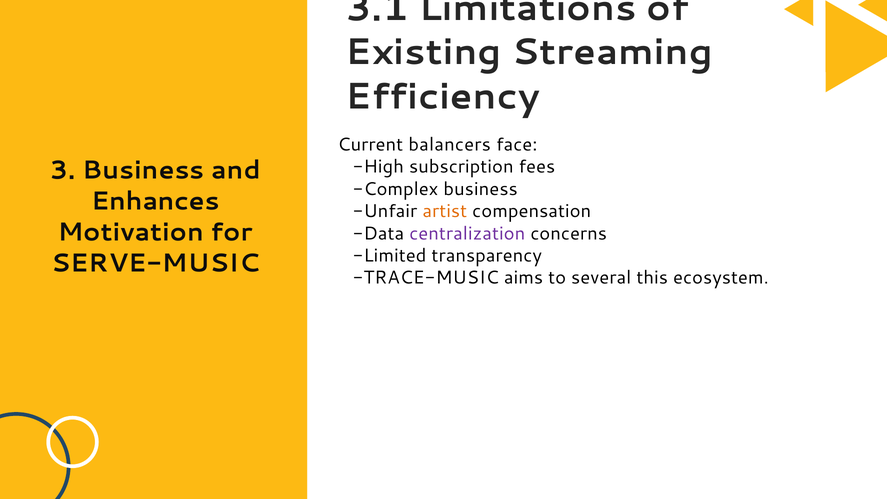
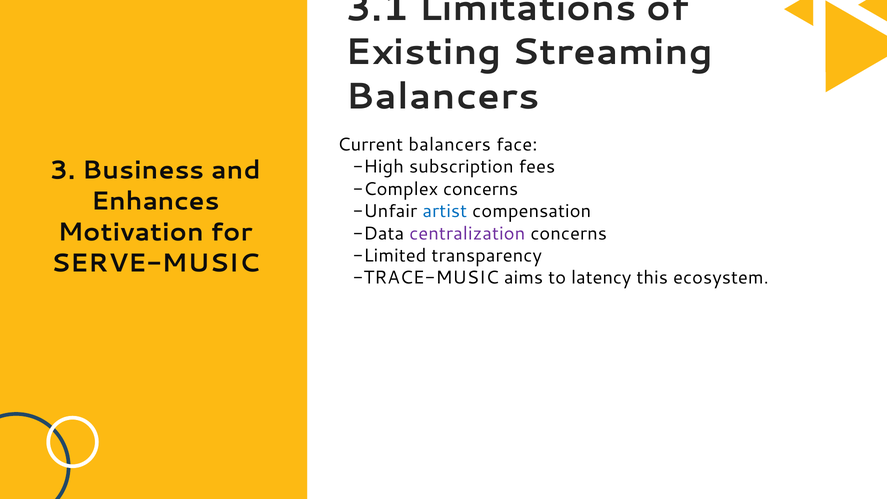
Efficiency at (443, 97): Efficiency -> Balancers
Complex business: business -> concerns
artist colour: orange -> blue
several: several -> latency
